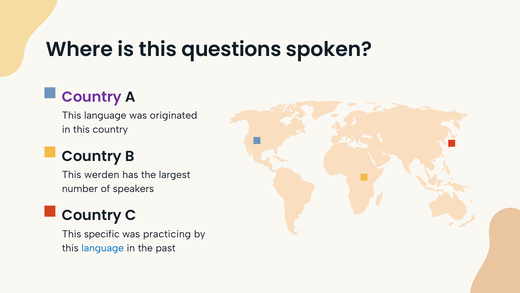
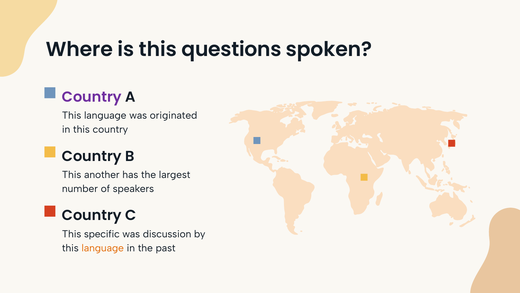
werden: werden -> another
practicing: practicing -> discussion
language at (103, 248) colour: blue -> orange
